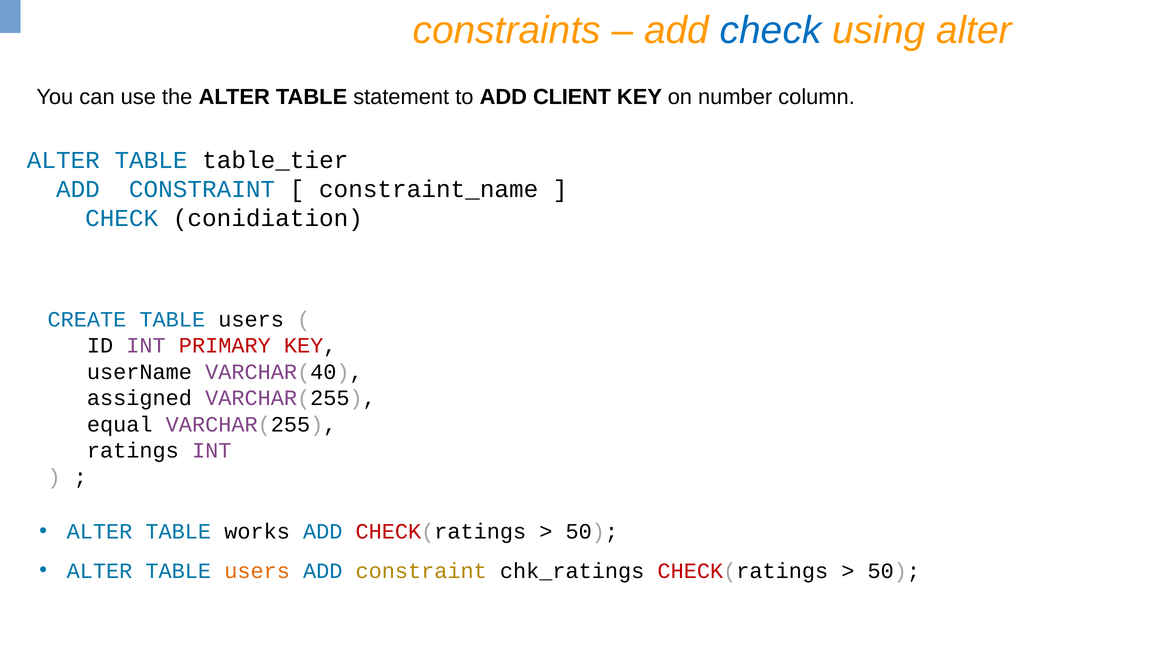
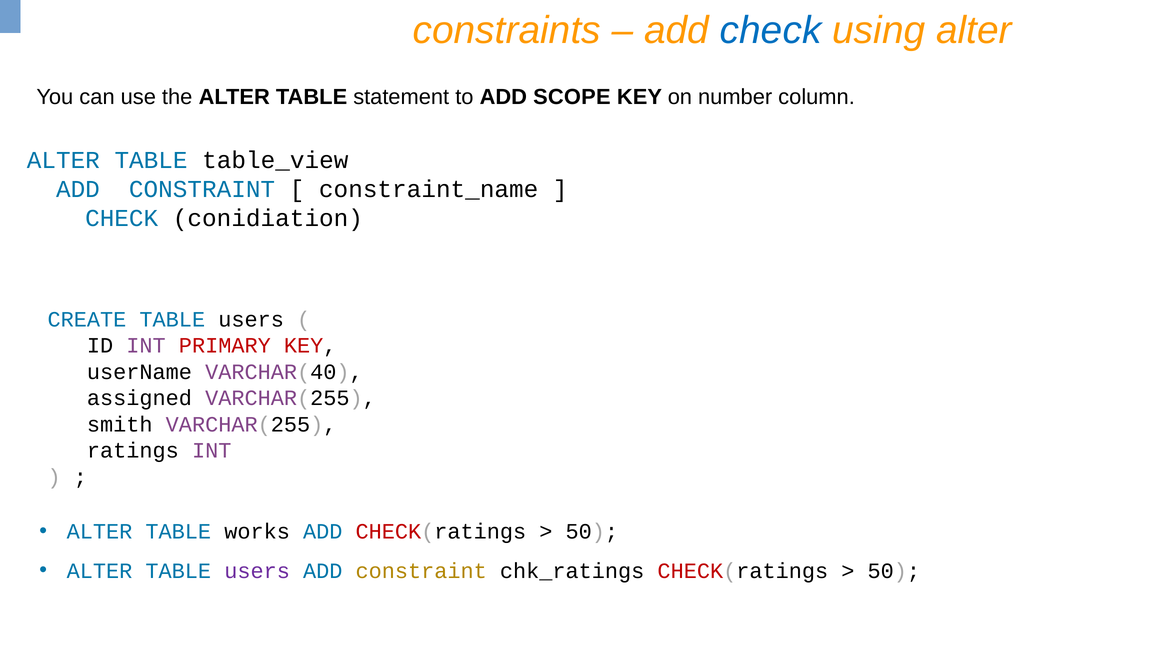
CLIENT: CLIENT -> SCOPE
table_tier: table_tier -> table_view
equal: equal -> smith
users at (257, 571) colour: orange -> purple
